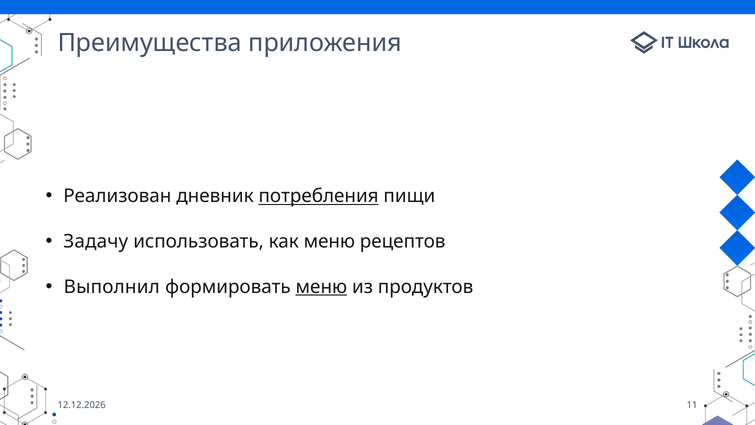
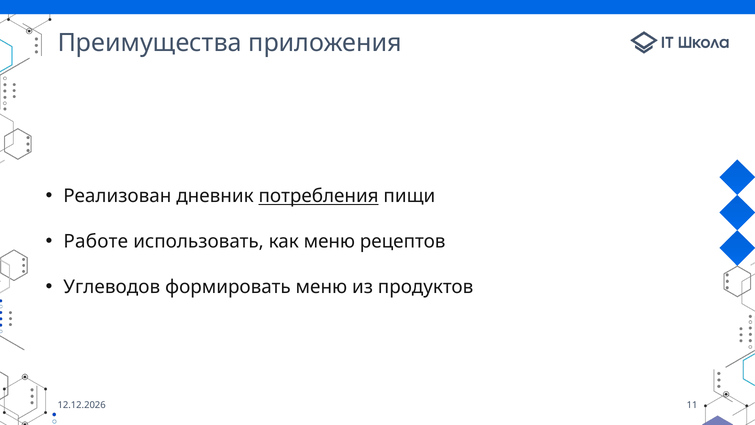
Задачу: Задачу -> Работе
Выполнил: Выполнил -> Углеводов
меню at (321, 287) underline: present -> none
